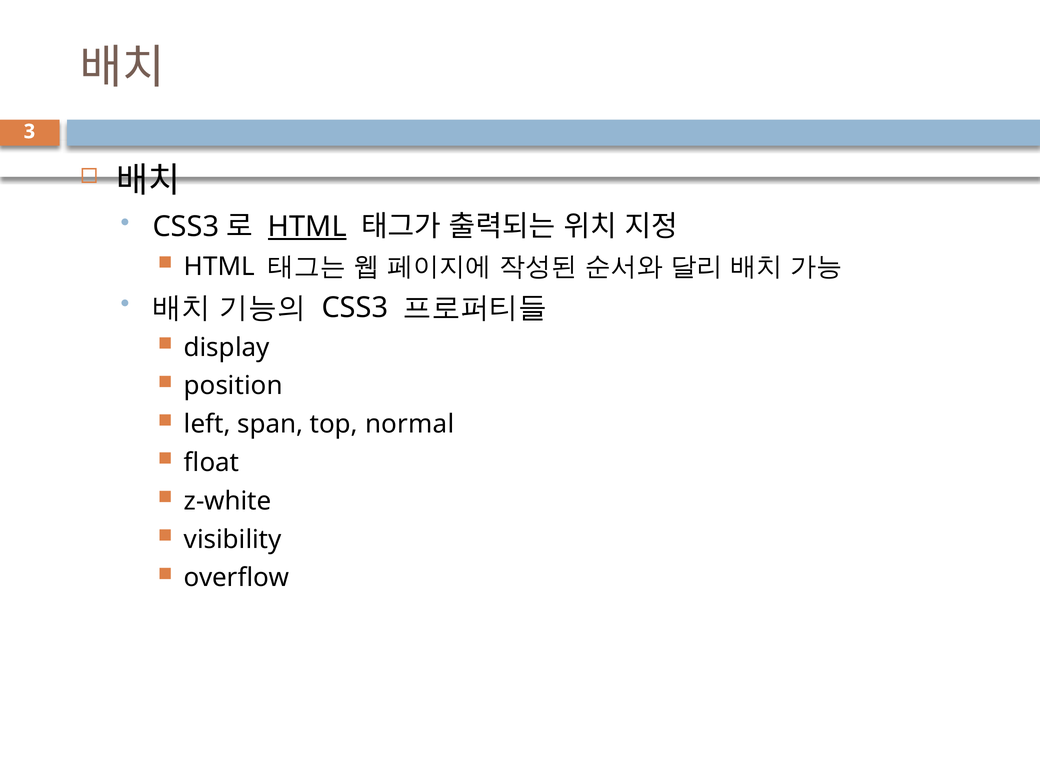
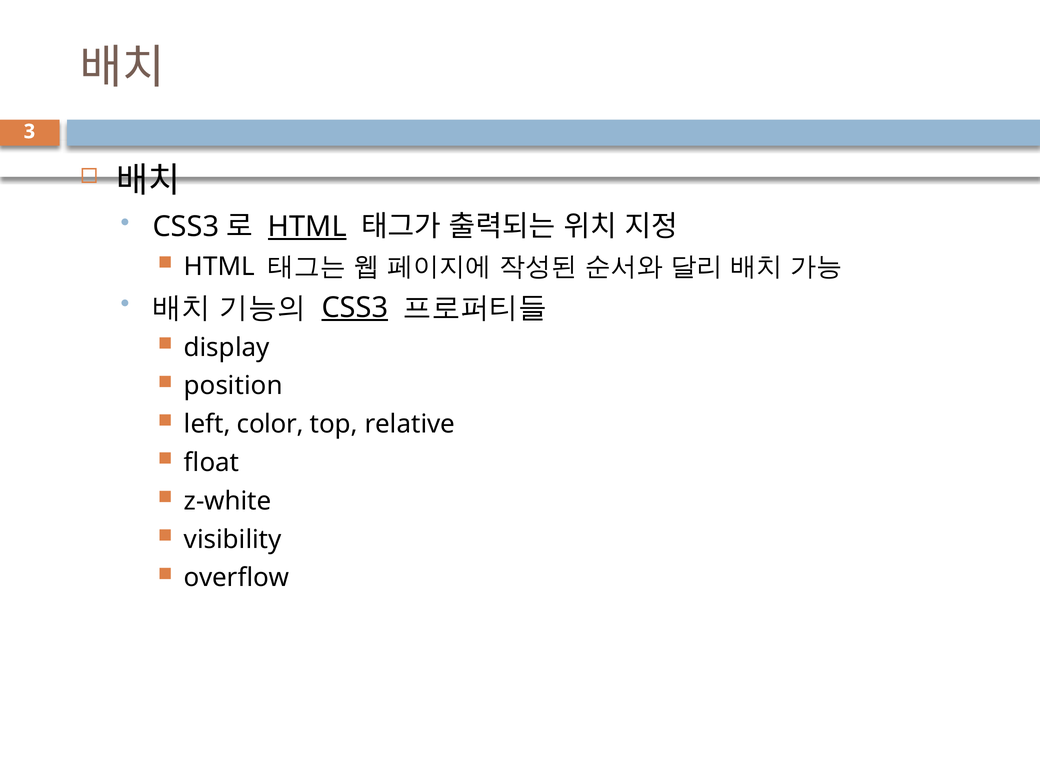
CSS3 at (355, 308) underline: none -> present
span: span -> color
normal: normal -> relative
